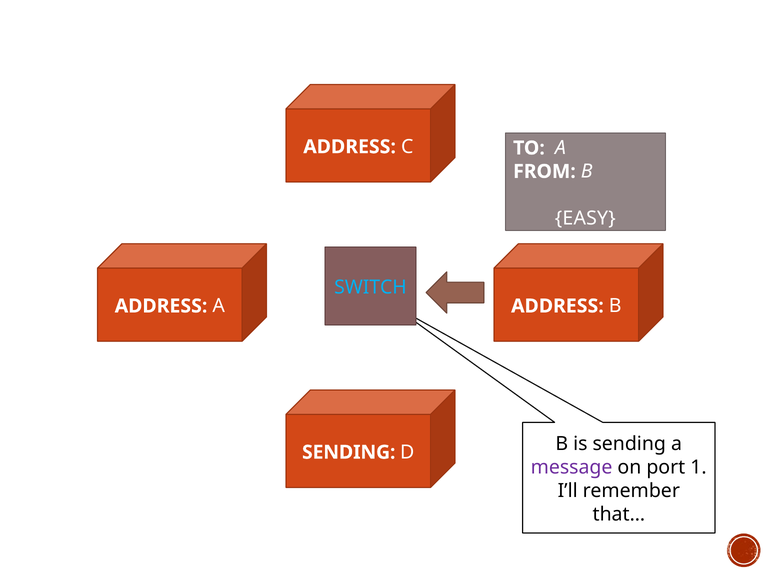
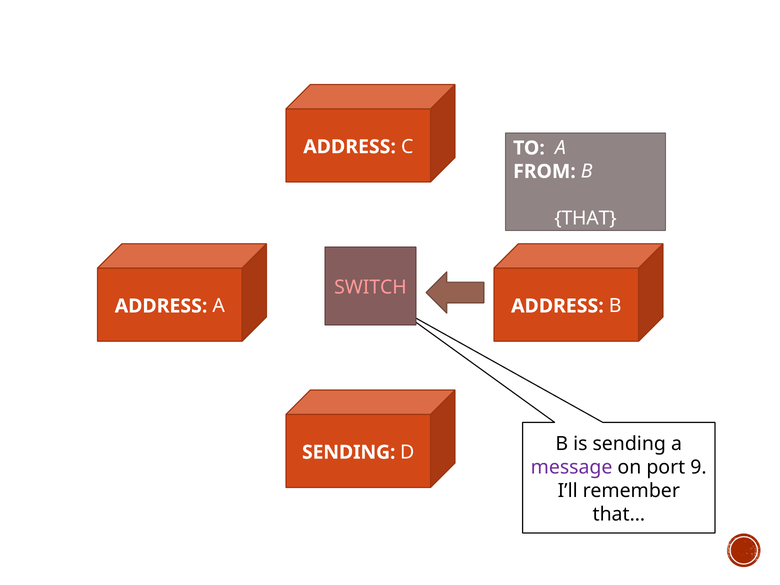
EASY: EASY -> THAT
SWITCH colour: light blue -> pink
1: 1 -> 9
